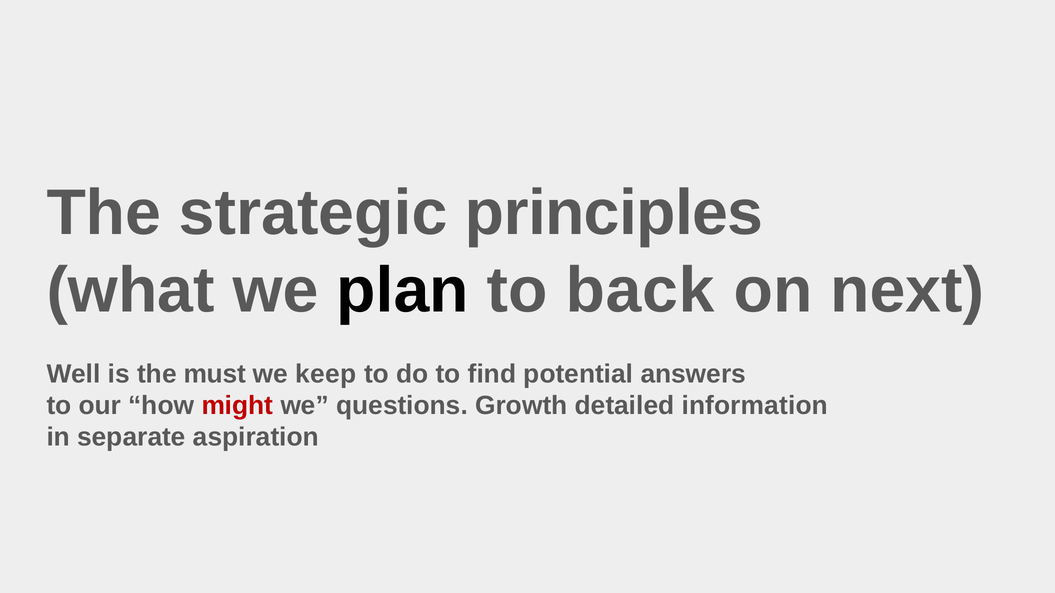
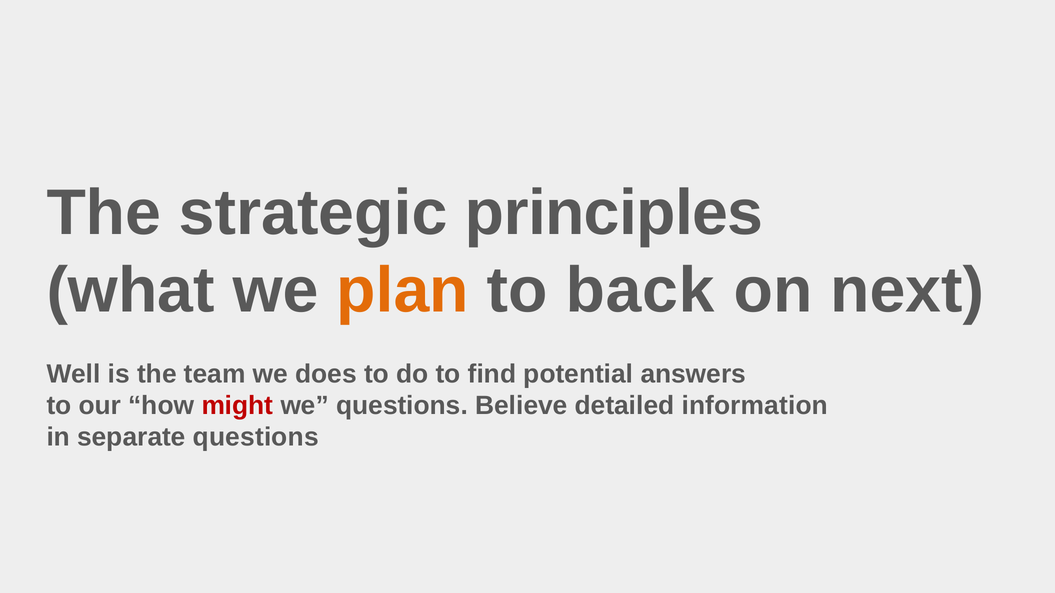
plan colour: black -> orange
must: must -> team
keep: keep -> does
Growth: Growth -> Believe
separate aspiration: aspiration -> questions
